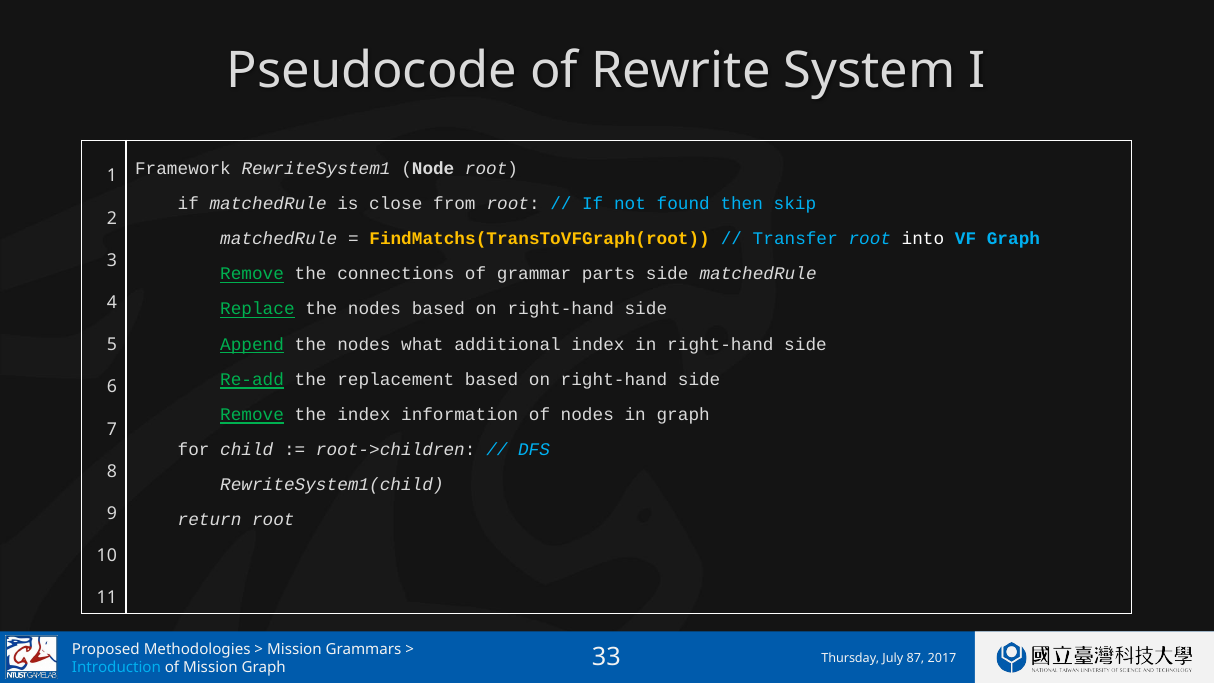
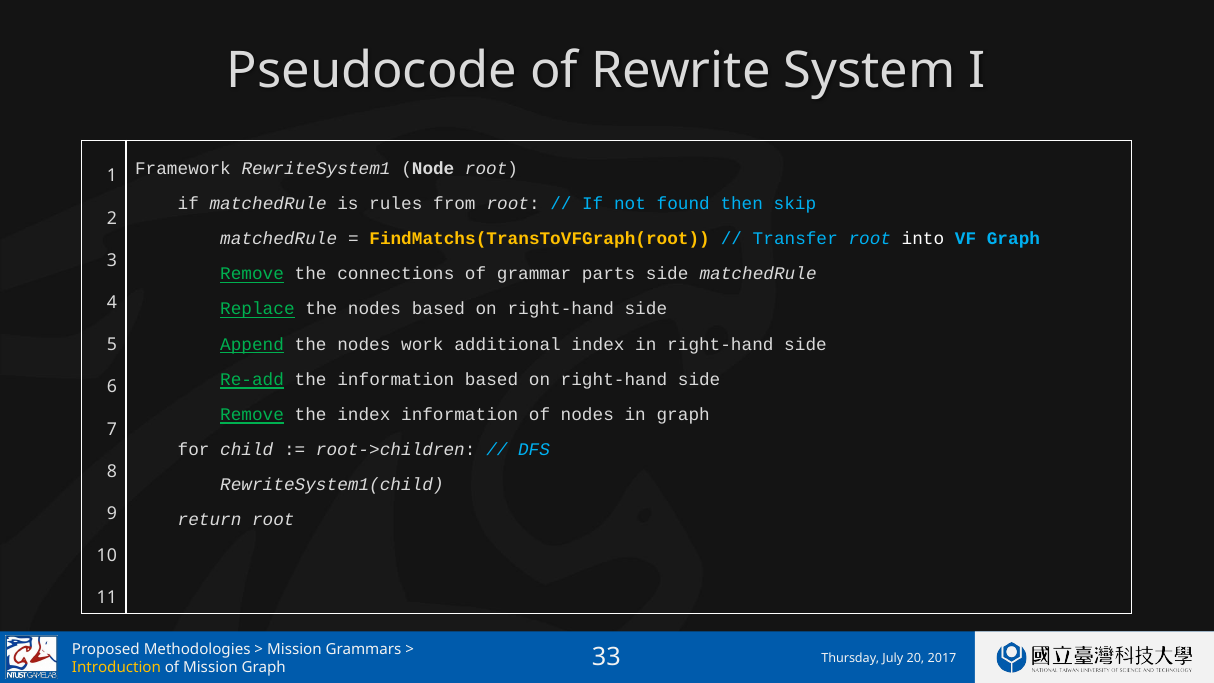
close: close -> rules
what: what -> work
the replacement: replacement -> information
87: 87 -> 20
Introduction colour: light blue -> yellow
